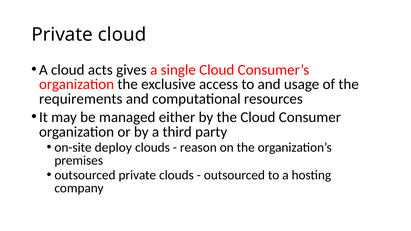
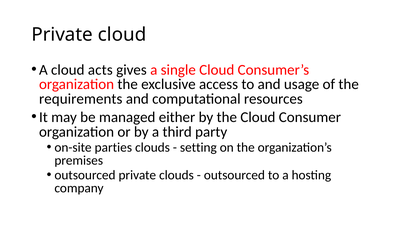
deploy: deploy -> parties
reason: reason -> setting
